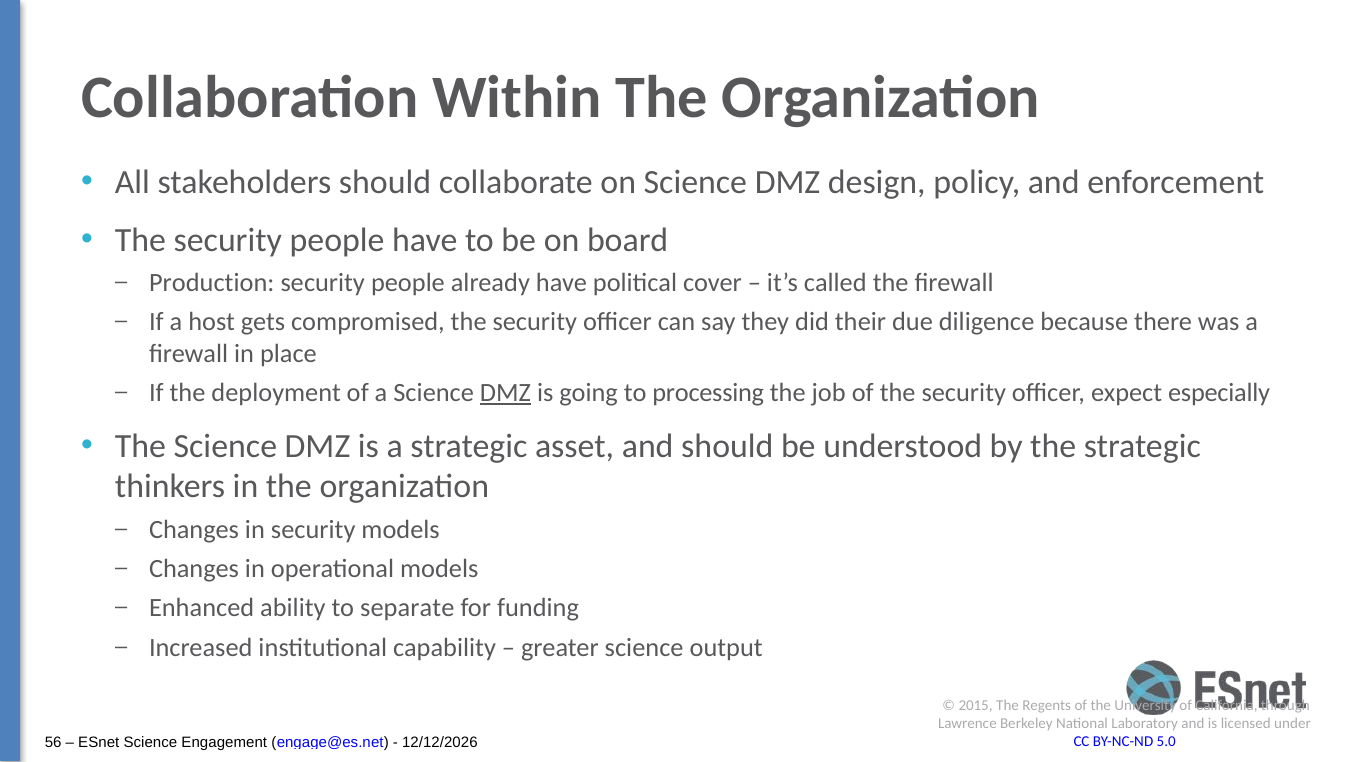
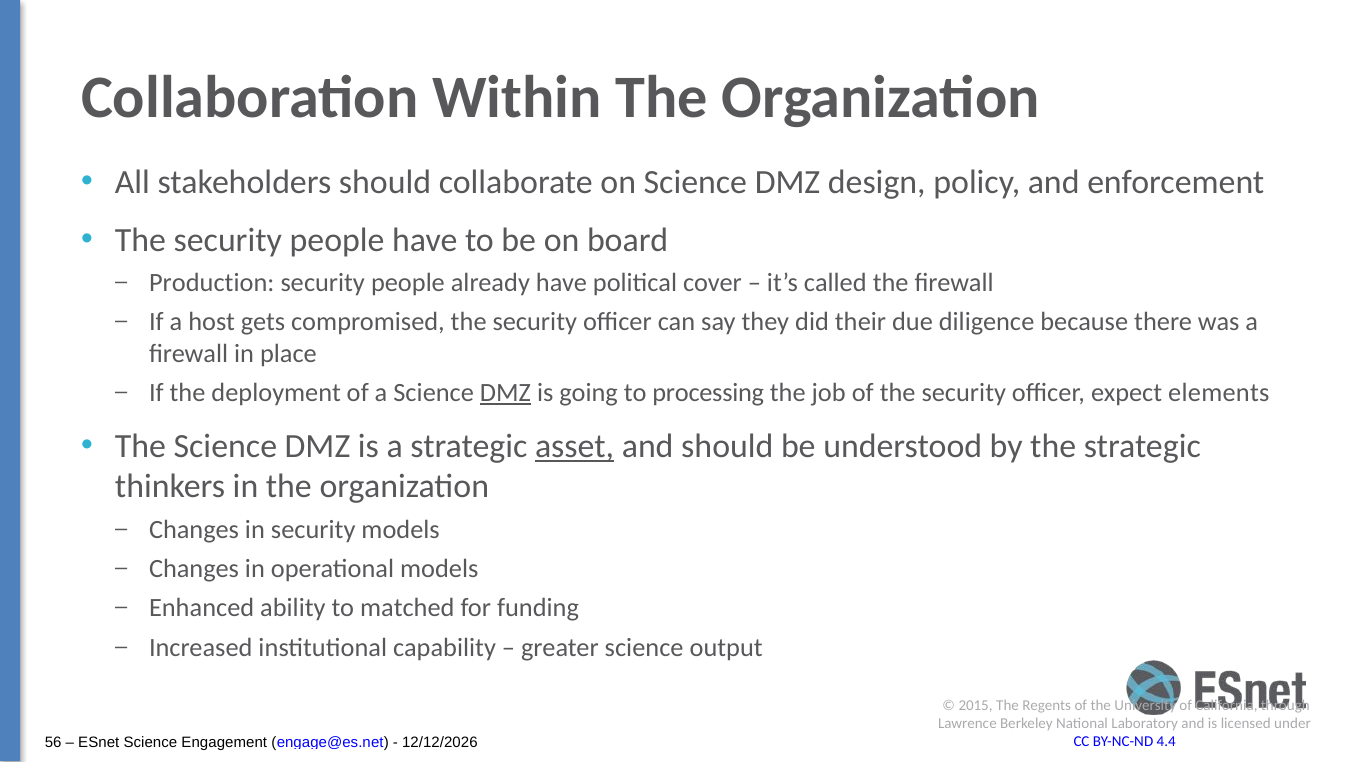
especially: especially -> elements
asset underline: none -> present
separate: separate -> matched
5.0: 5.0 -> 4.4
